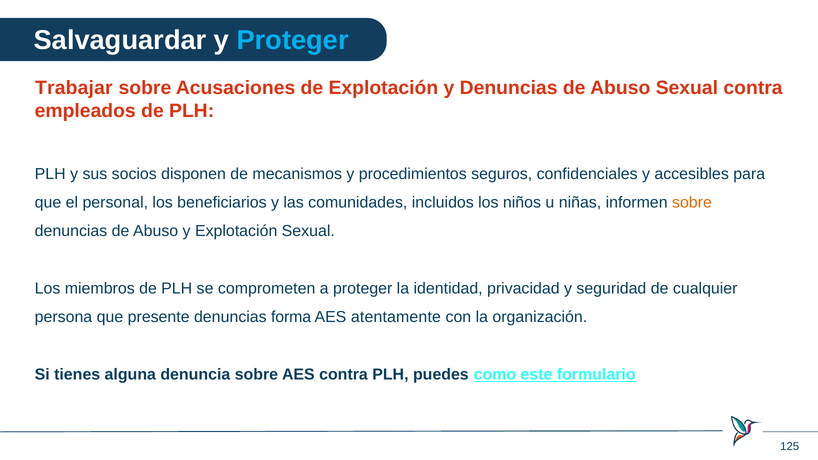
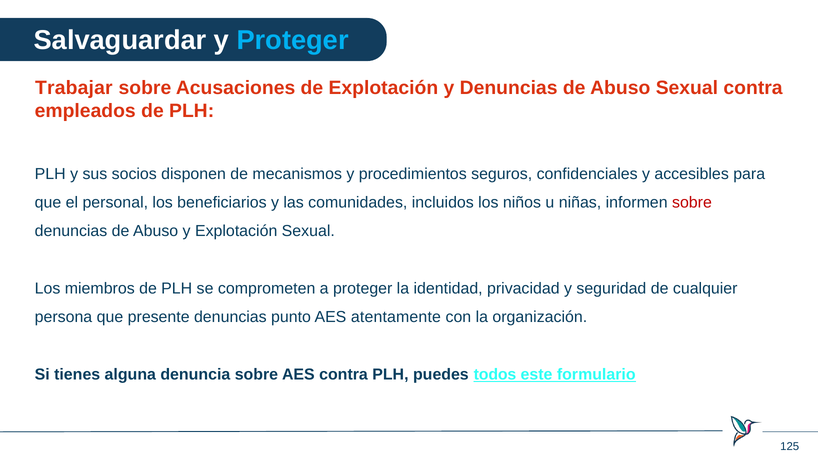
sobre at (692, 203) colour: orange -> red
forma: forma -> punto
como: como -> todos
